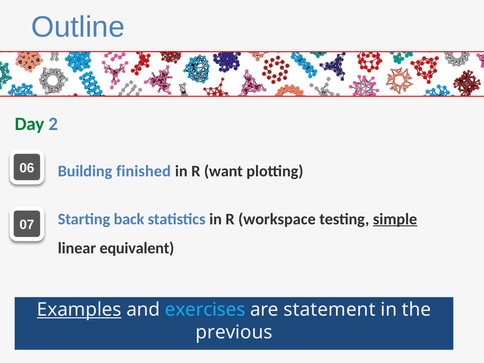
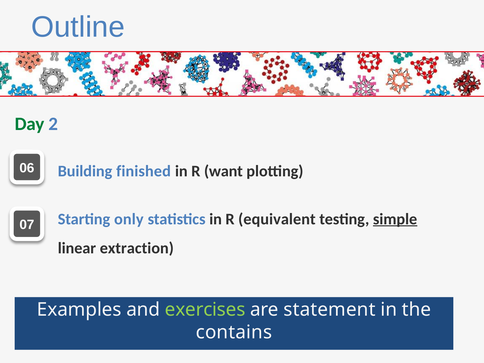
back: back -> only
workspace: workspace -> equivalent
equivalent: equivalent -> extraction
Examples underline: present -> none
exercises colour: light blue -> light green
previous: previous -> contains
